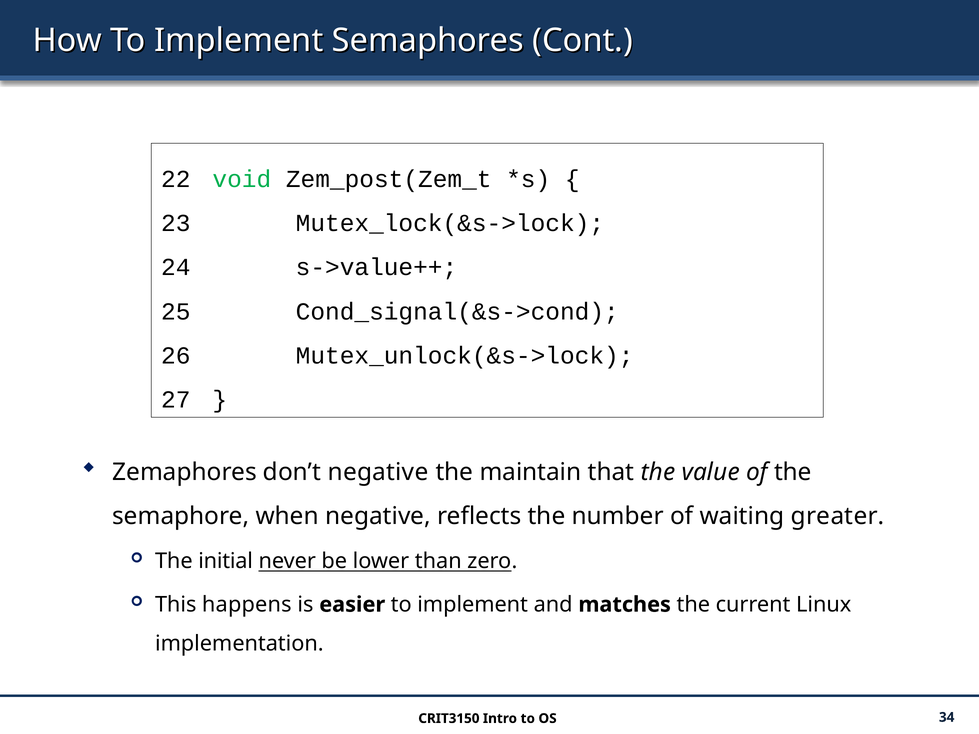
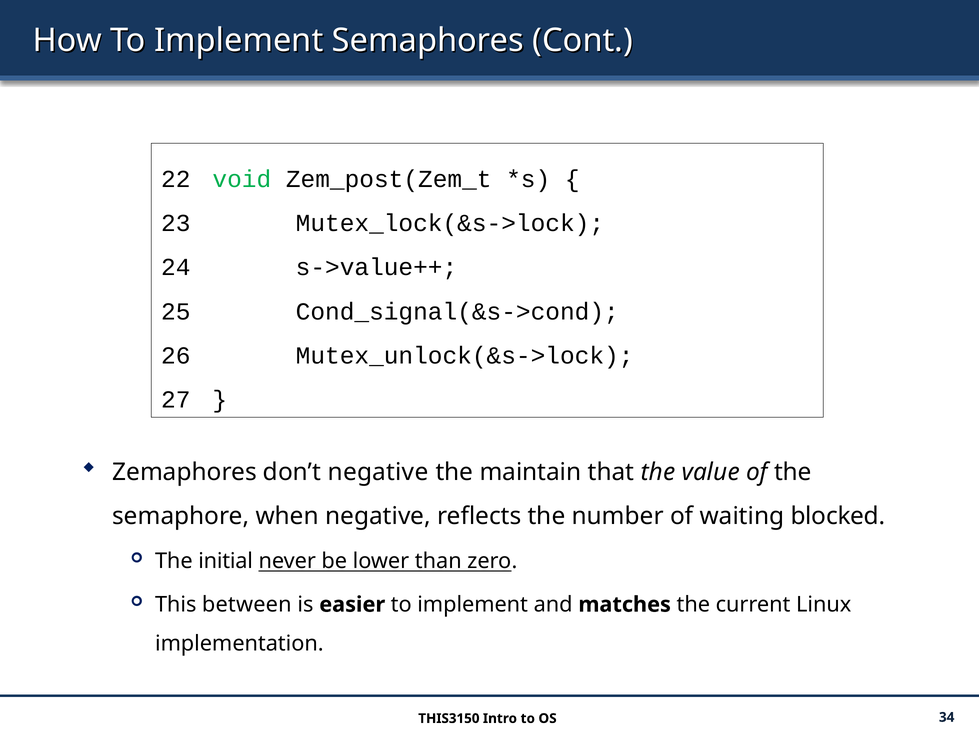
greater: greater -> blocked
happens: happens -> between
CRIT3150: CRIT3150 -> THIS3150
